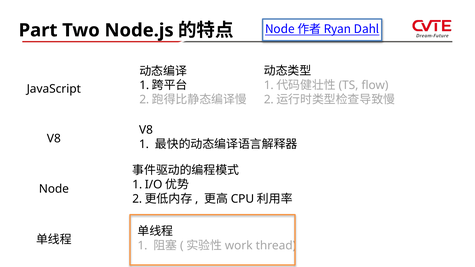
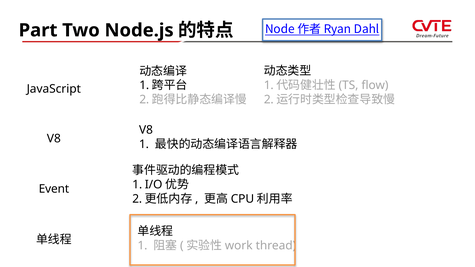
Node at (54, 189): Node -> Event
